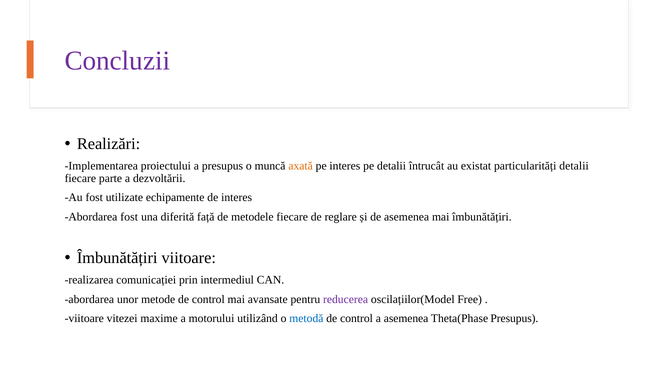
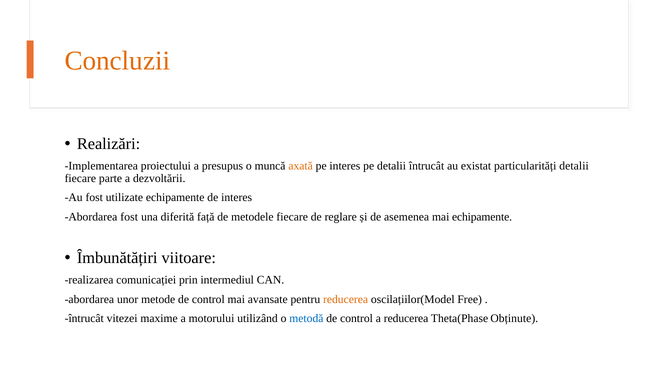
Concluzii colour: purple -> orange
mai îmbunătățiri: îmbunătățiri -> echipamente
reducerea at (346, 300) colour: purple -> orange
viitoare at (84, 319): viitoare -> întrucât
a asemenea: asemenea -> reducerea
Theta(Phase Presupus: Presupus -> Obținute
